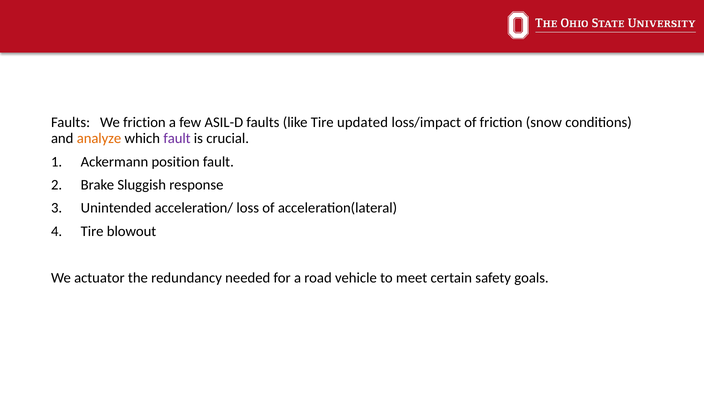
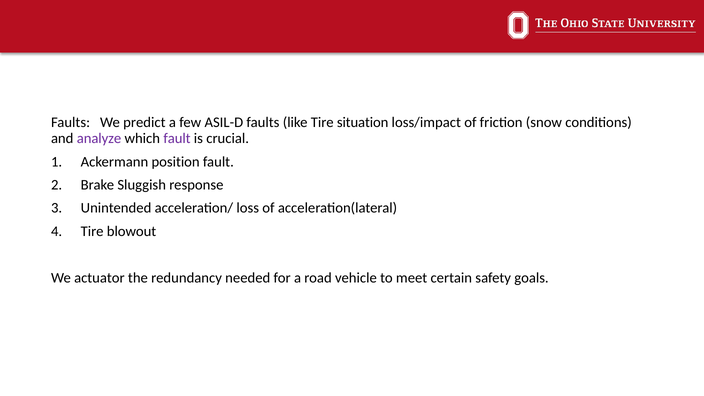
We friction: friction -> predict
updated: updated -> situation
analyze colour: orange -> purple
